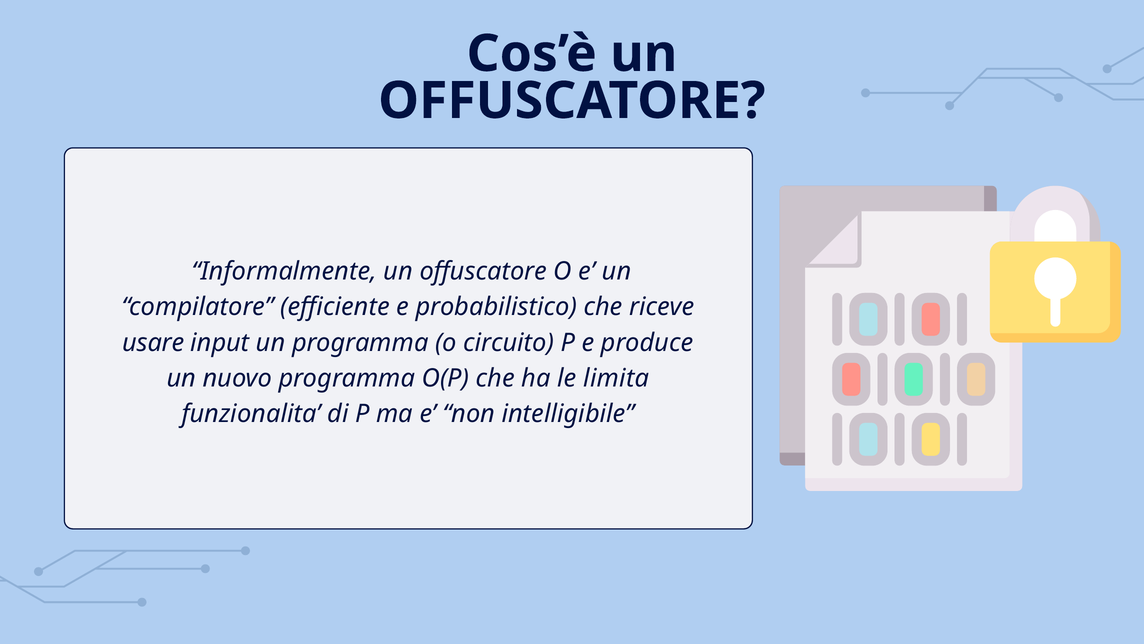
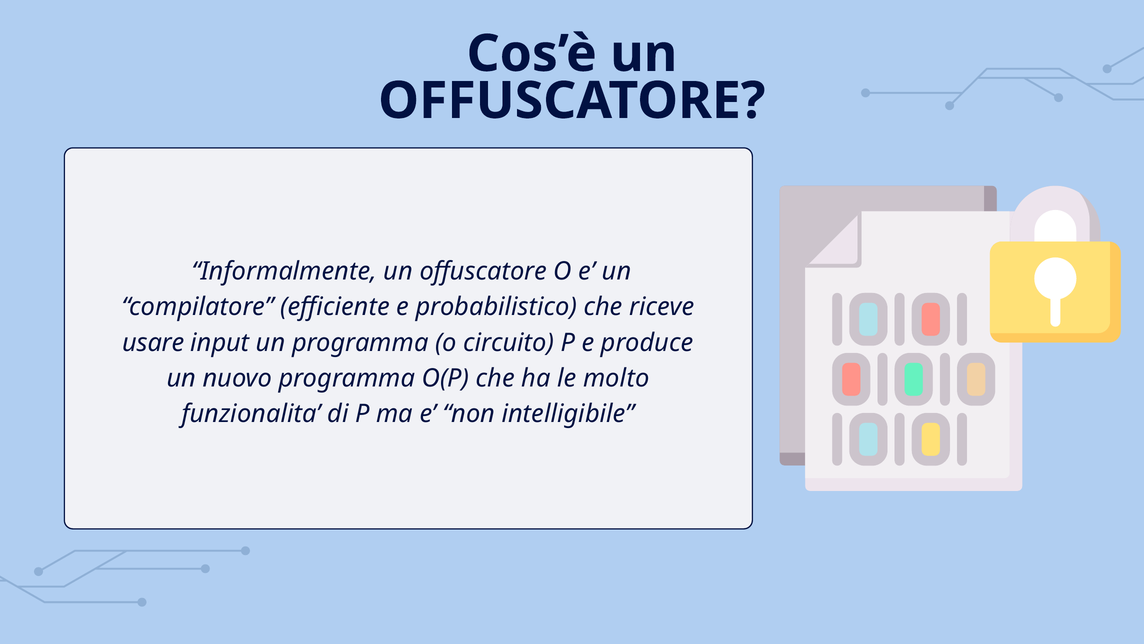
limita: limita -> molto
